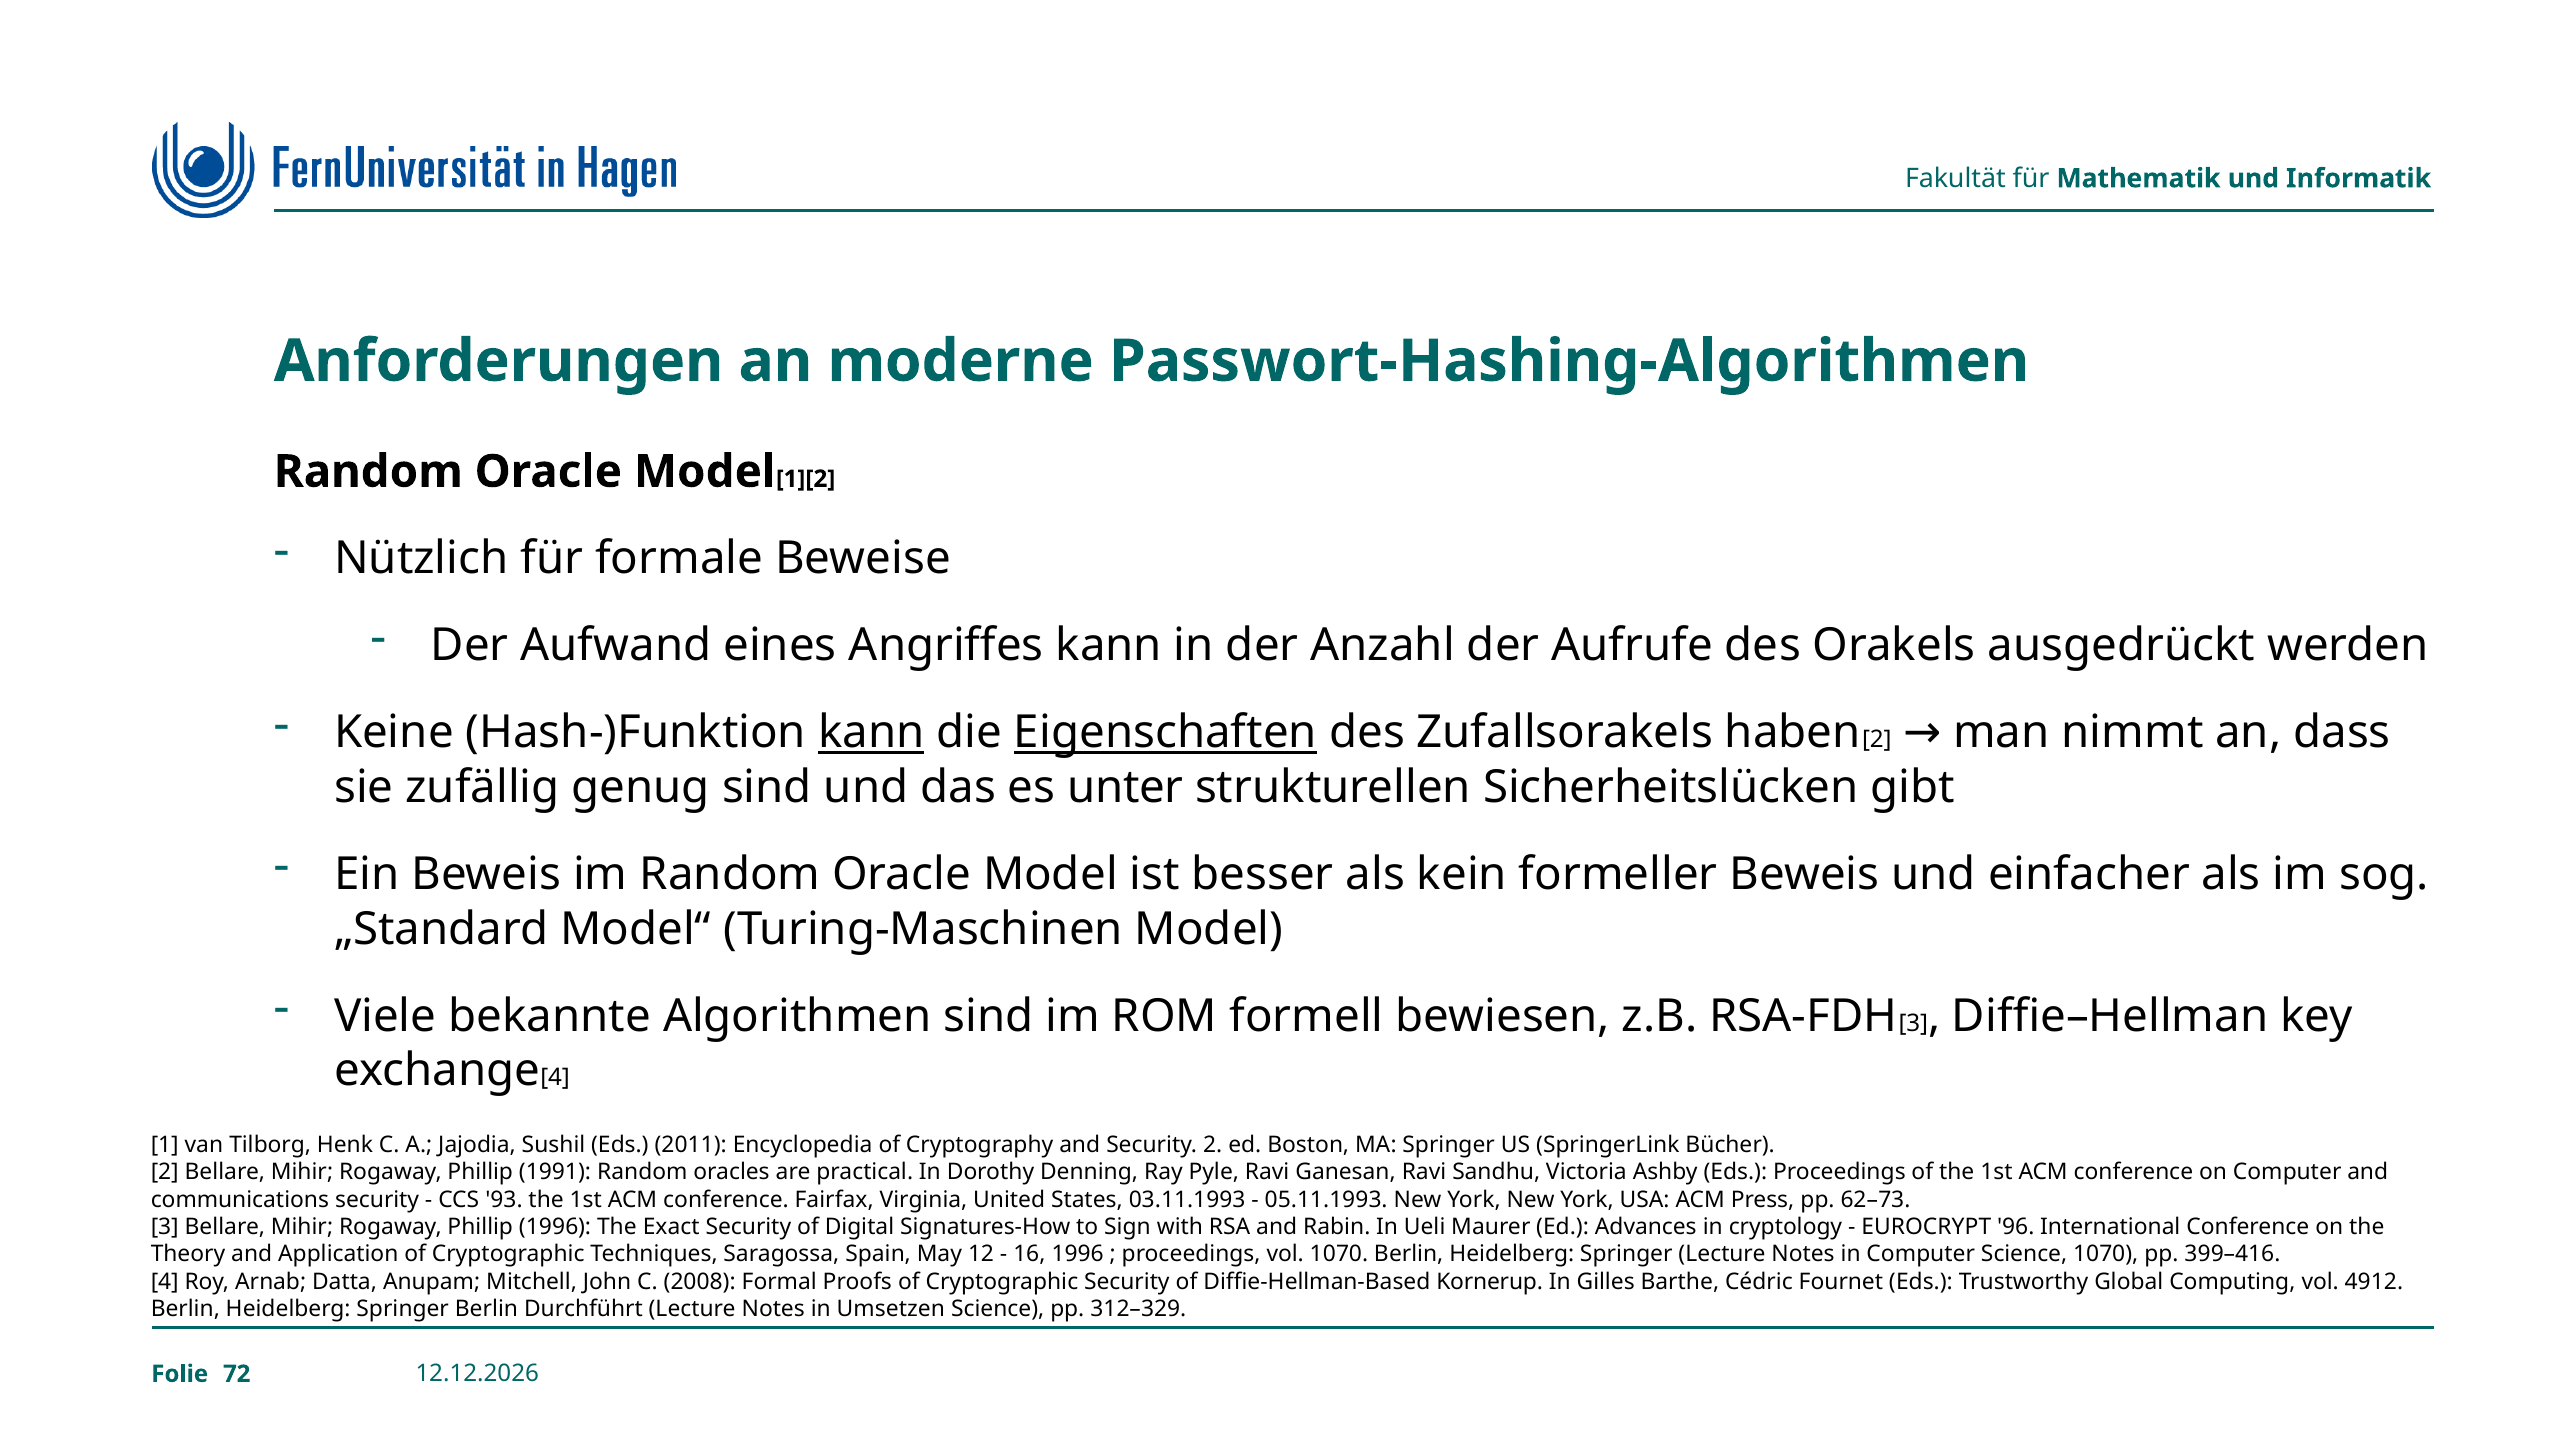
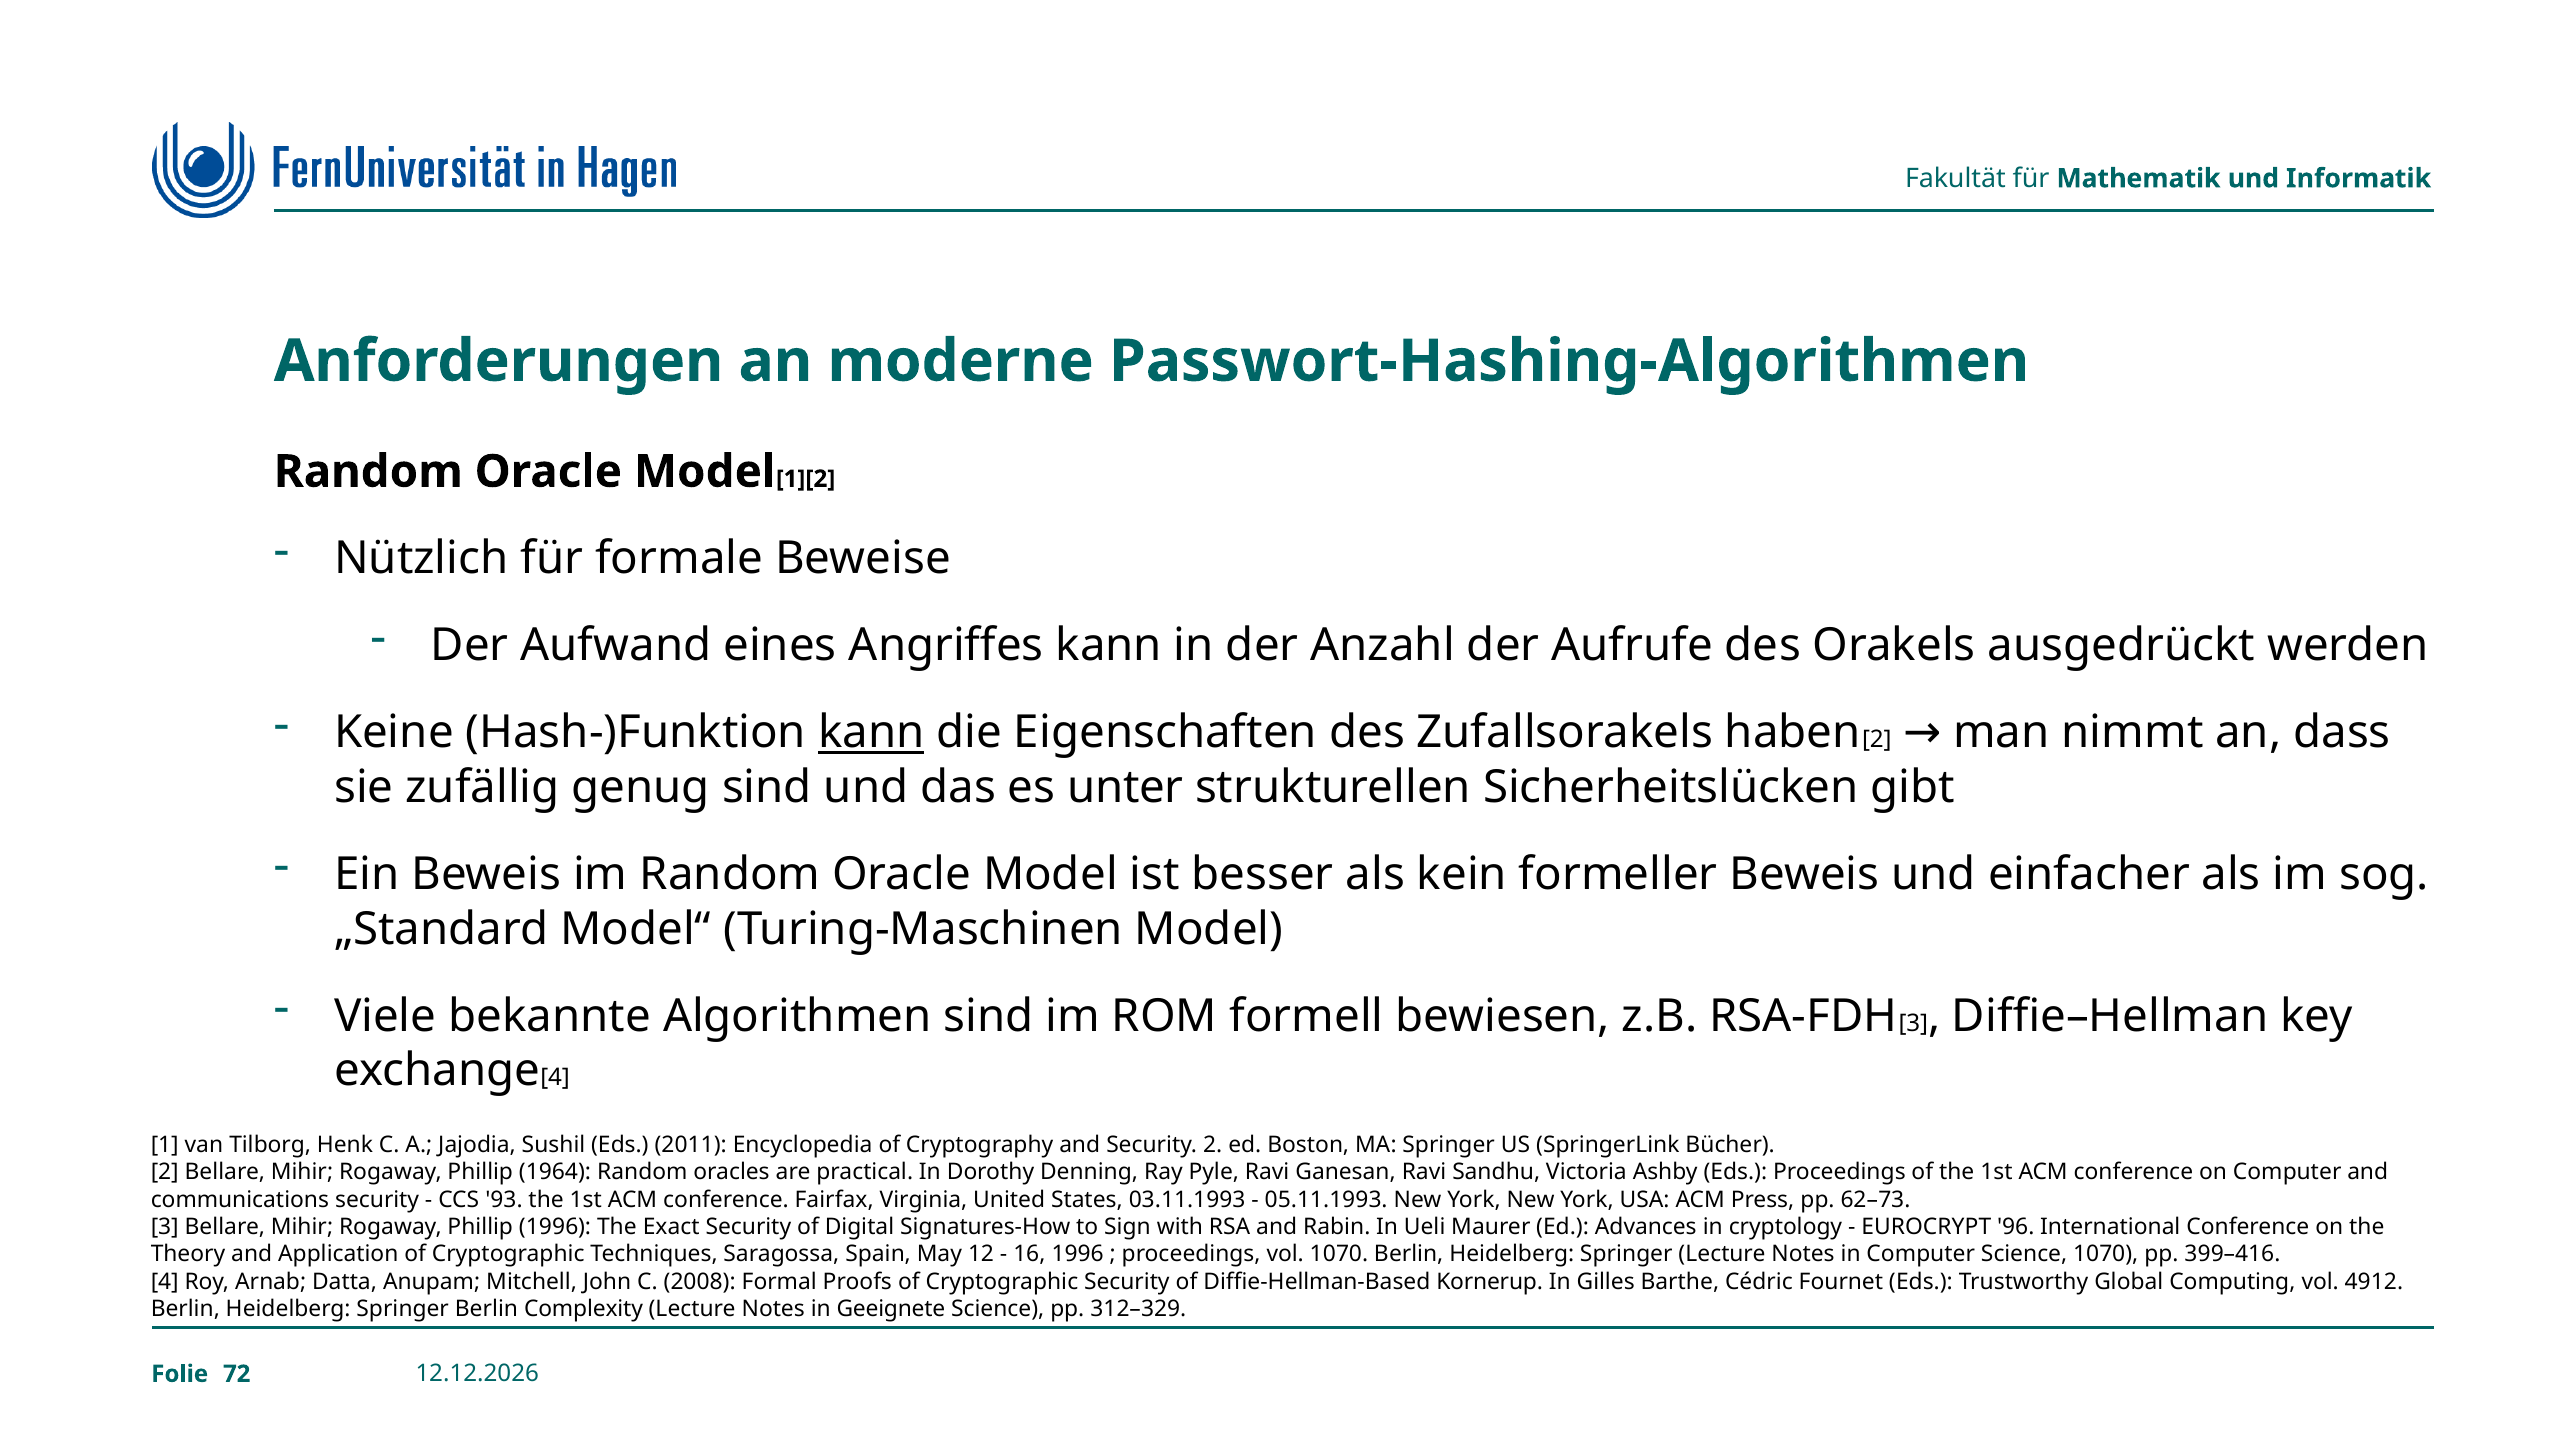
Eigenschaften underline: present -> none
1991: 1991 -> 1964
Durchführt: Durchführt -> Complexity
Umsetzen: Umsetzen -> Geeignete
